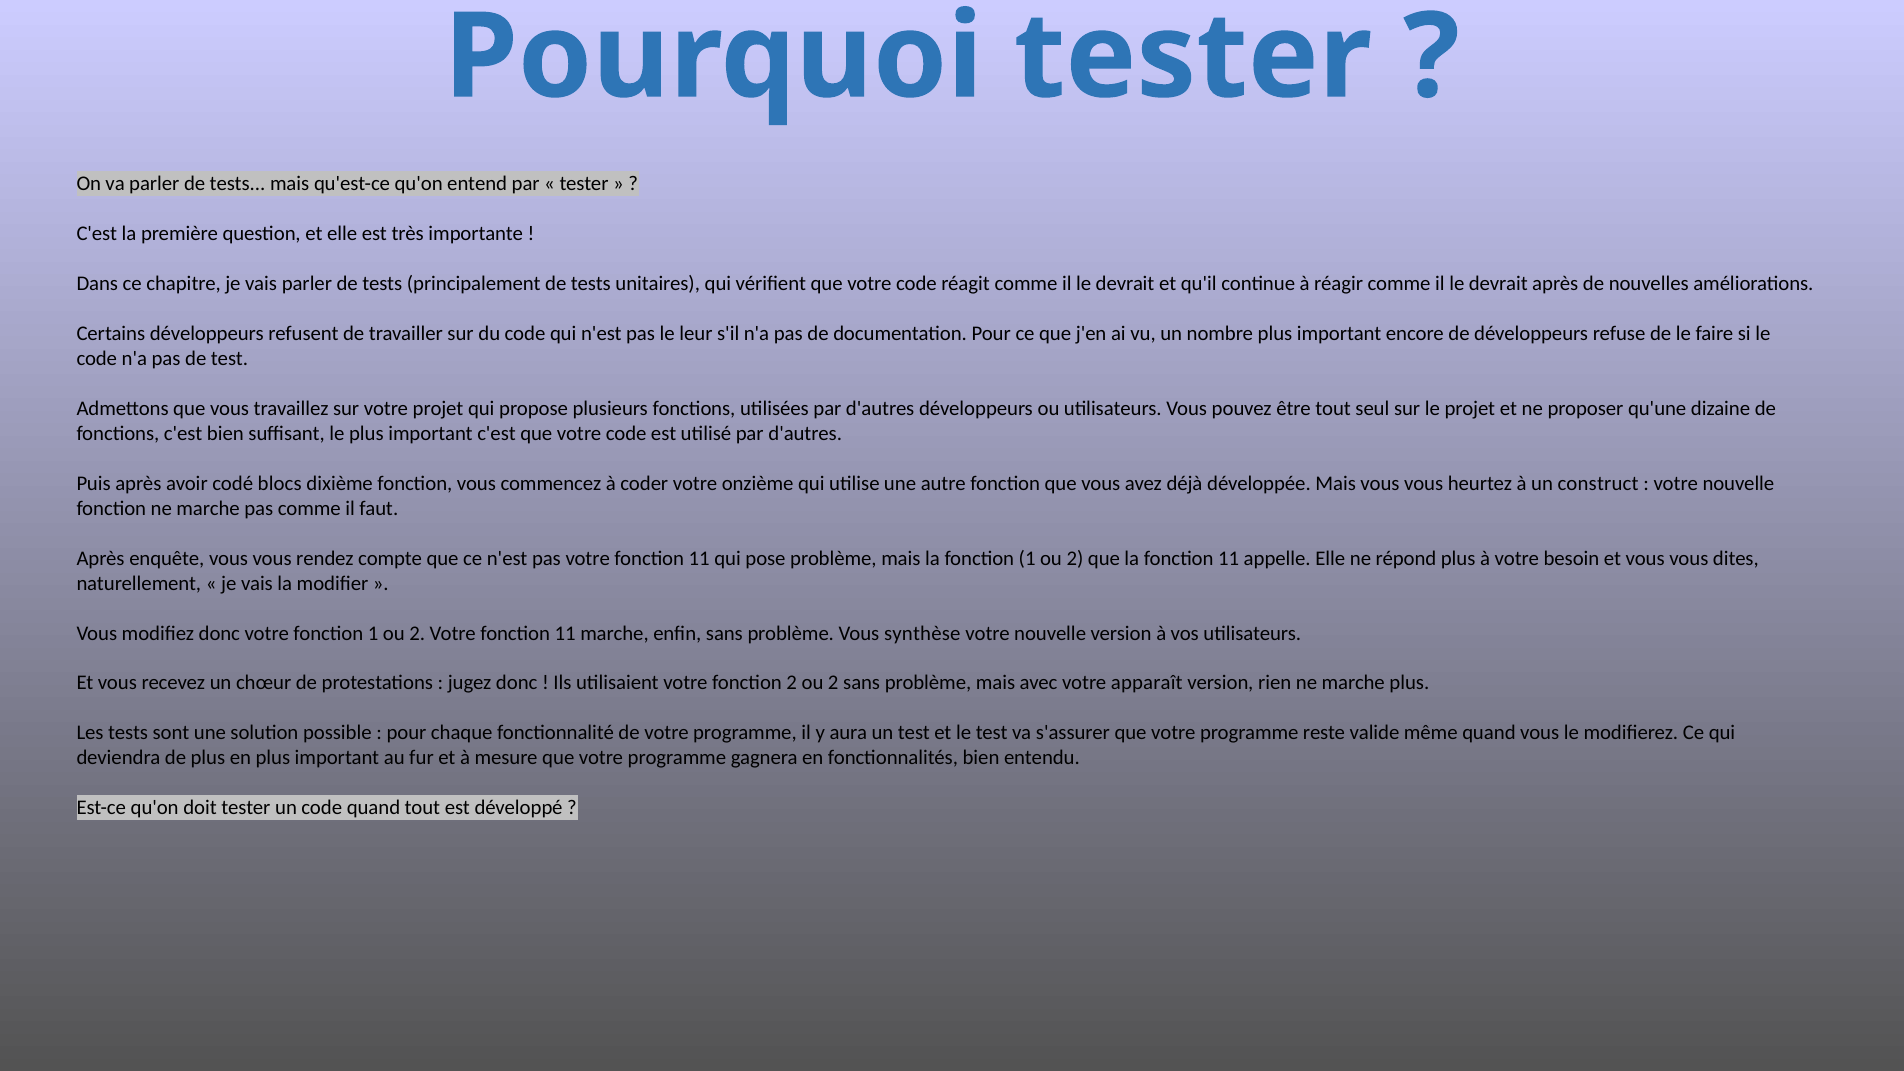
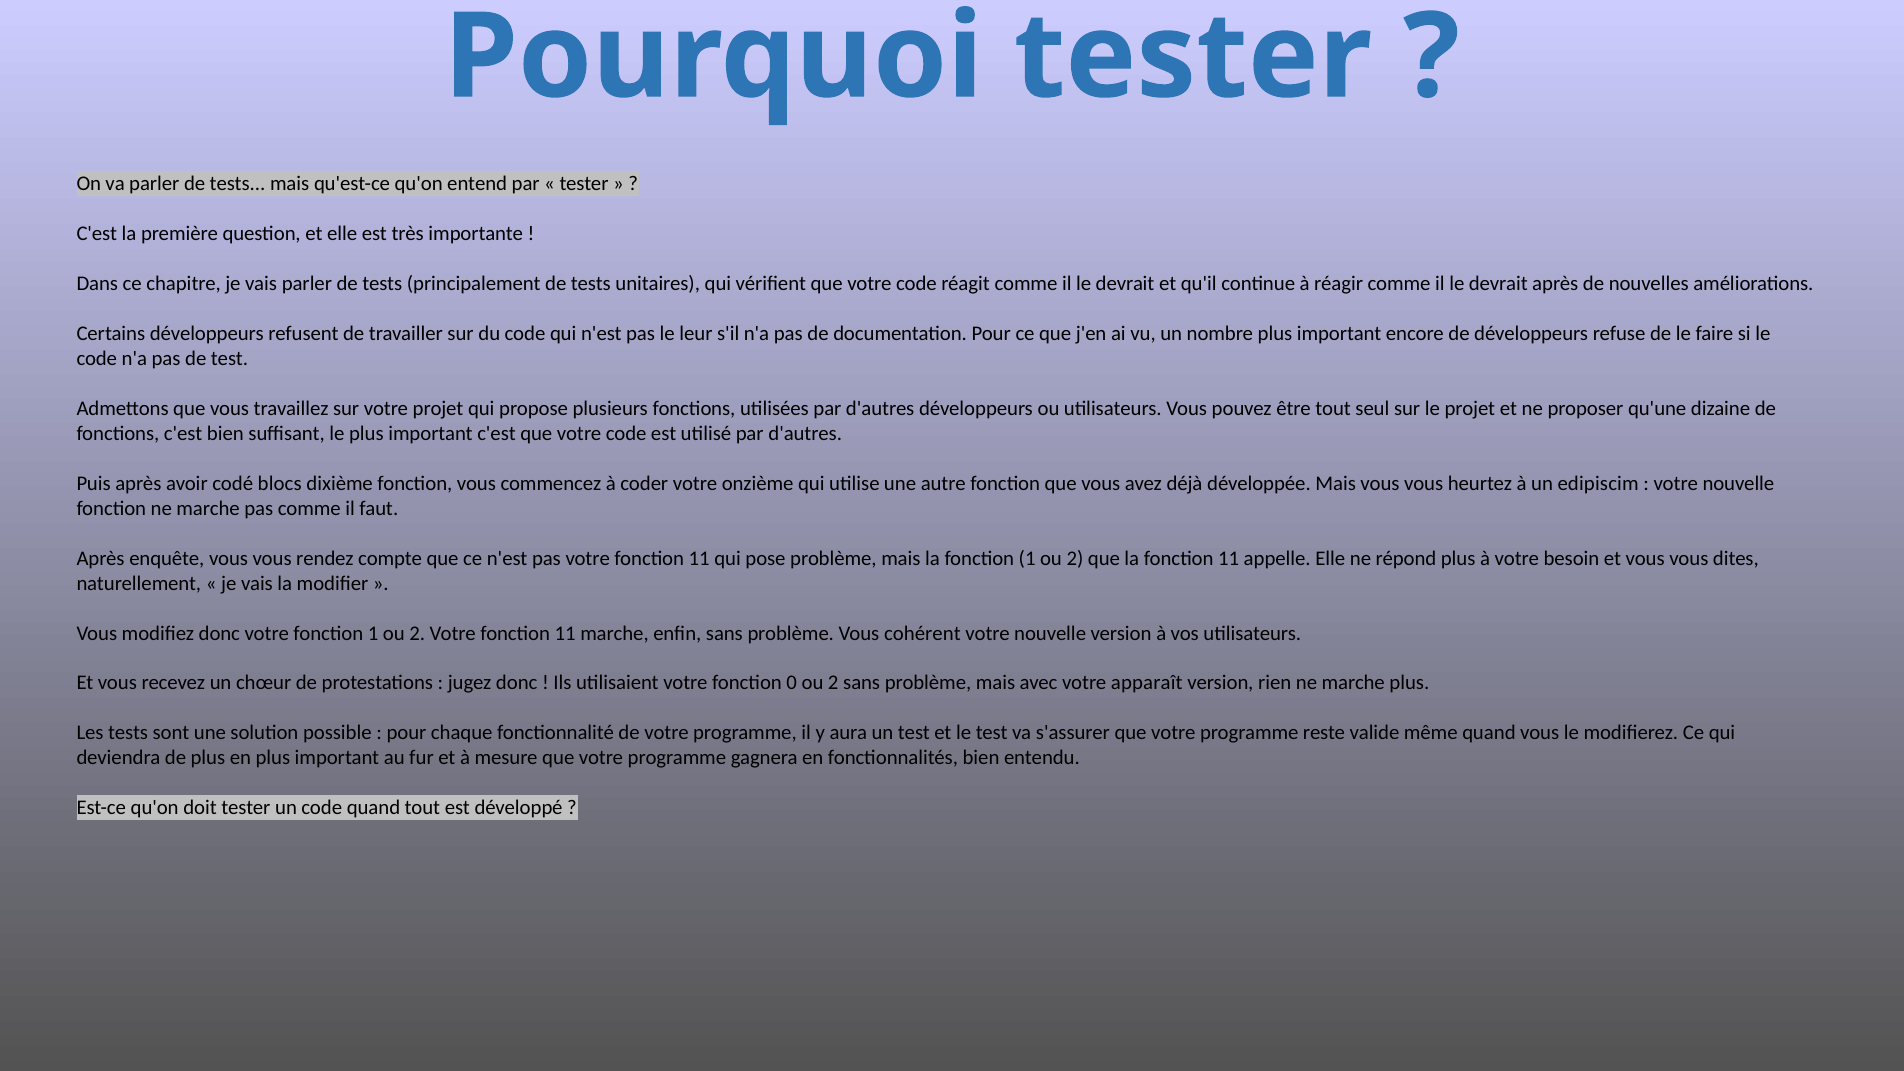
construct: construct -> edipiscim
synthèse: synthèse -> cohérent
fonction 2: 2 -> 0
